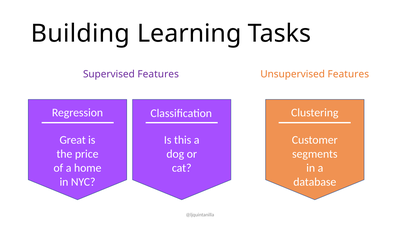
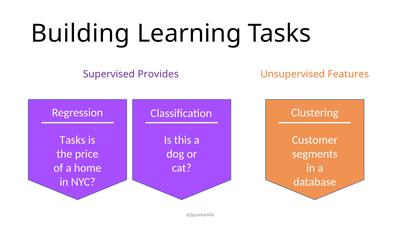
Supervised Features: Features -> Provides
Great at (73, 140): Great -> Tasks
